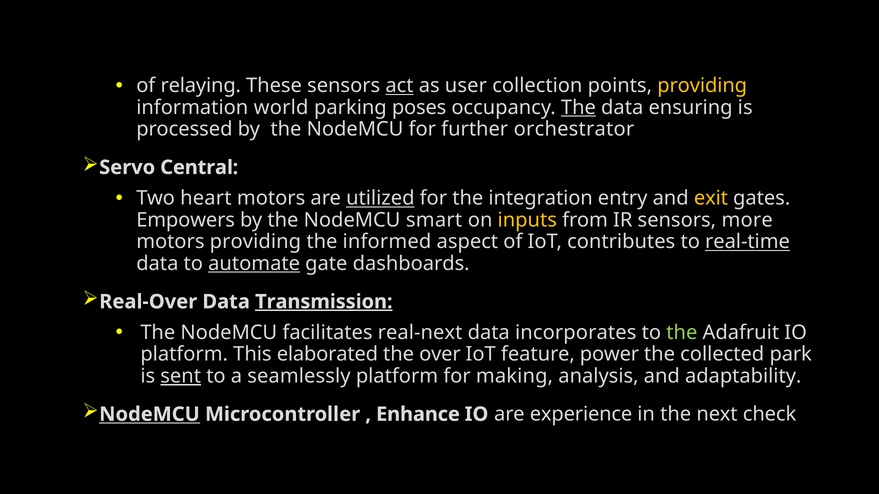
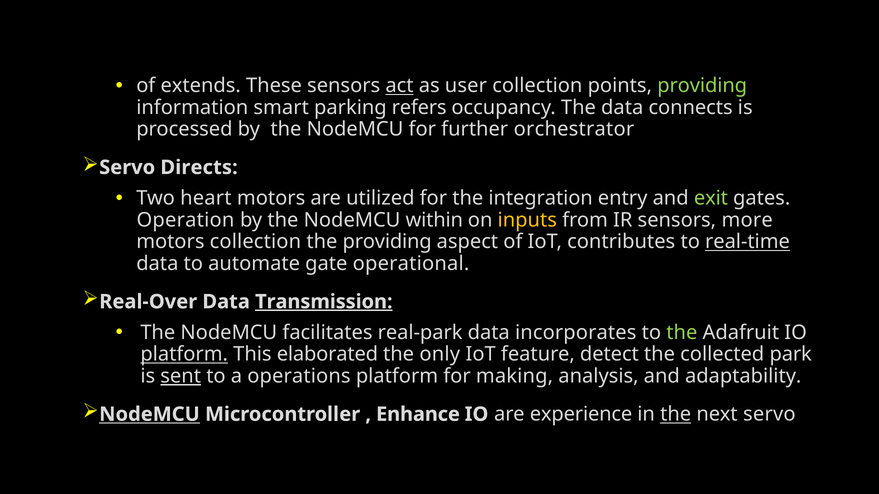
relaying: relaying -> extends
providing at (702, 86) colour: yellow -> light green
world: world -> smart
poses: poses -> refers
The at (578, 108) underline: present -> none
ensuring: ensuring -> connects
Central: Central -> Directs
utilized underline: present -> none
exit colour: yellow -> light green
Empowers: Empowers -> Operation
smart: smart -> within
motors providing: providing -> collection
the informed: informed -> providing
automate underline: present -> none
dashboards: dashboards -> operational
real-next: real-next -> real-park
platform at (184, 355) underline: none -> present
over: over -> only
power: power -> detect
seamlessly: seamlessly -> operations
the at (676, 415) underline: none -> present
next check: check -> servo
